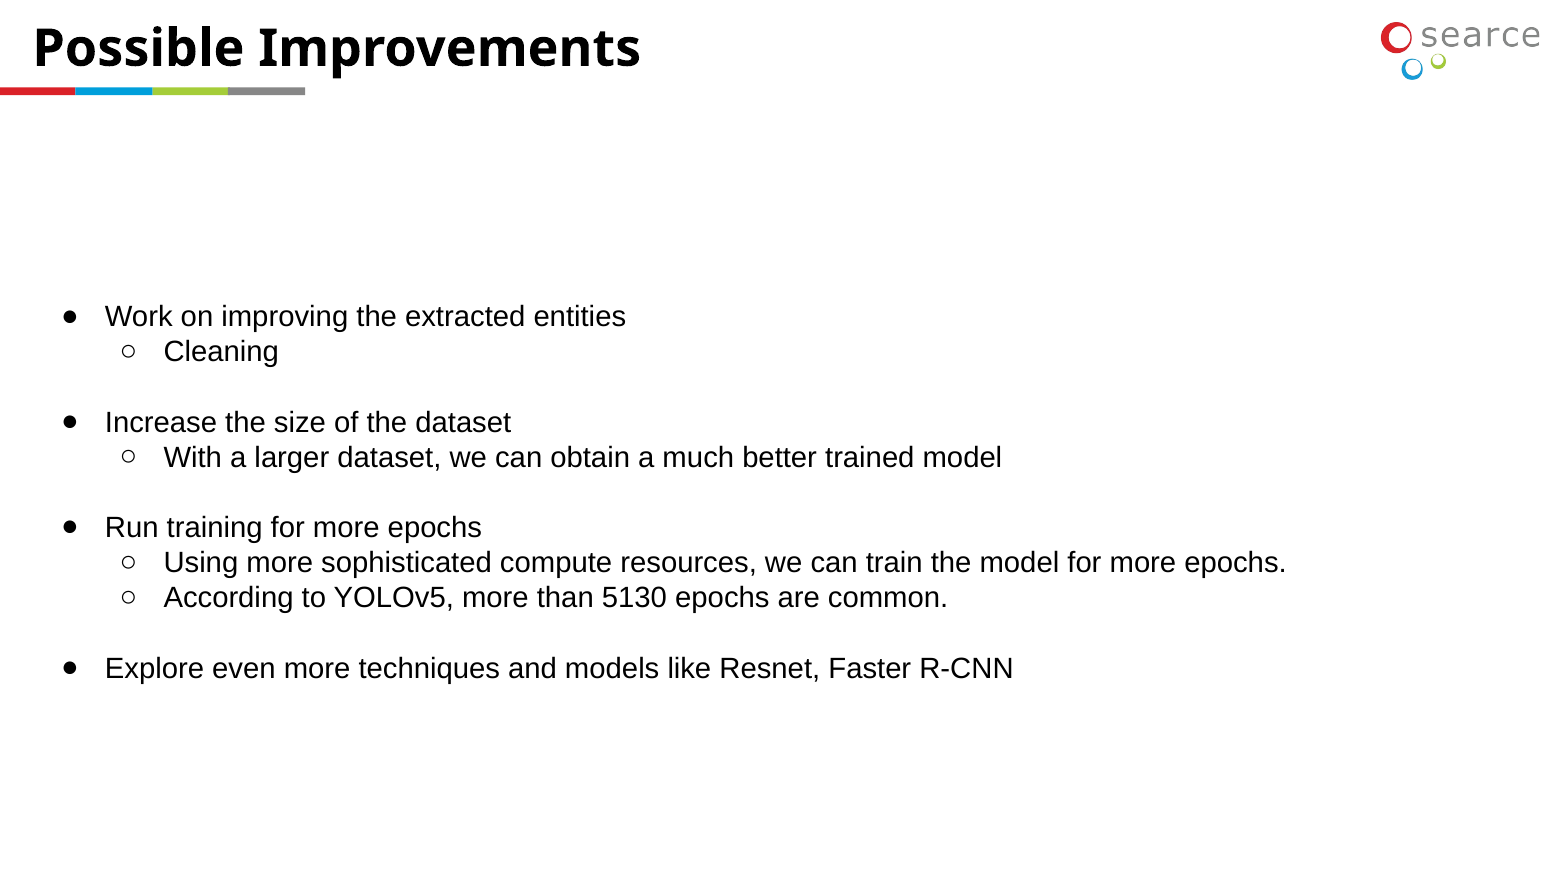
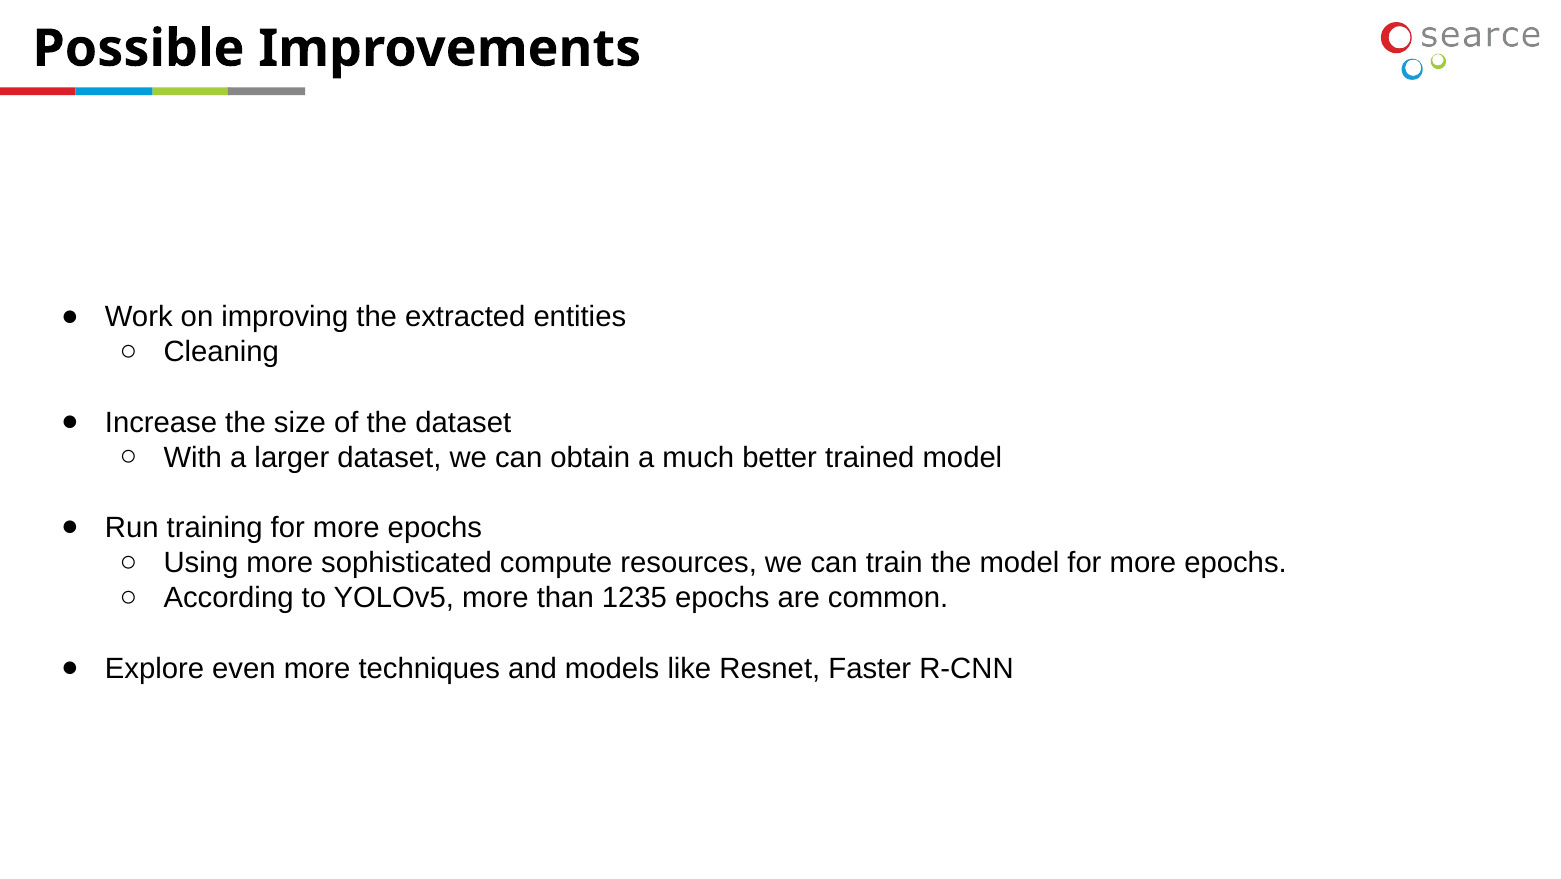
5130: 5130 -> 1235
